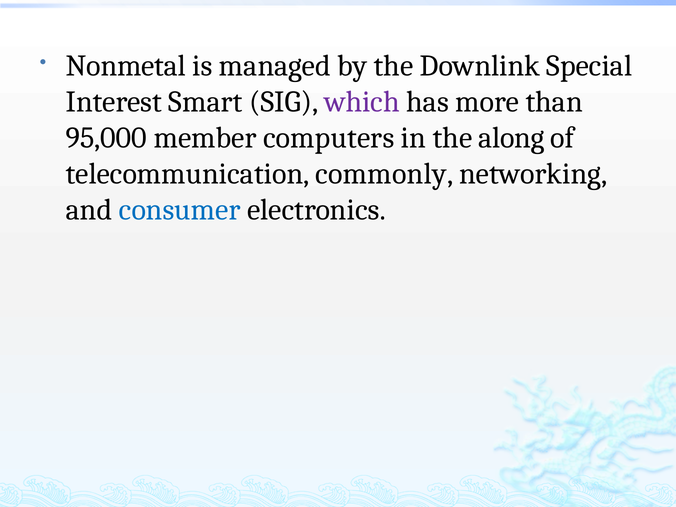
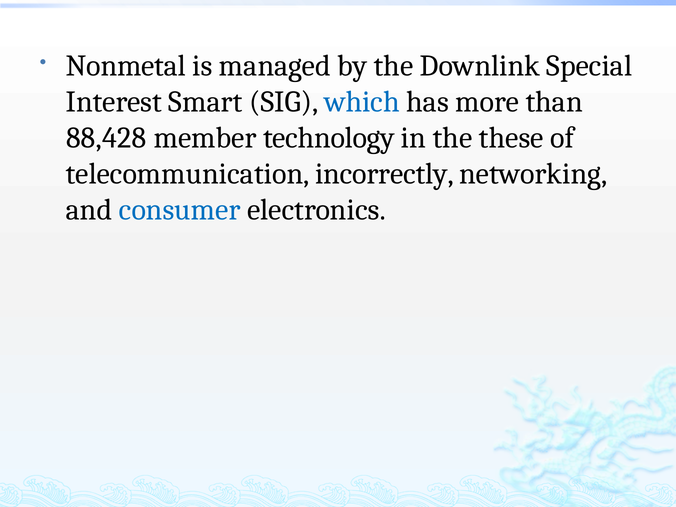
which colour: purple -> blue
95,000: 95,000 -> 88,428
computers: computers -> technology
along: along -> these
commonly: commonly -> incorrectly
